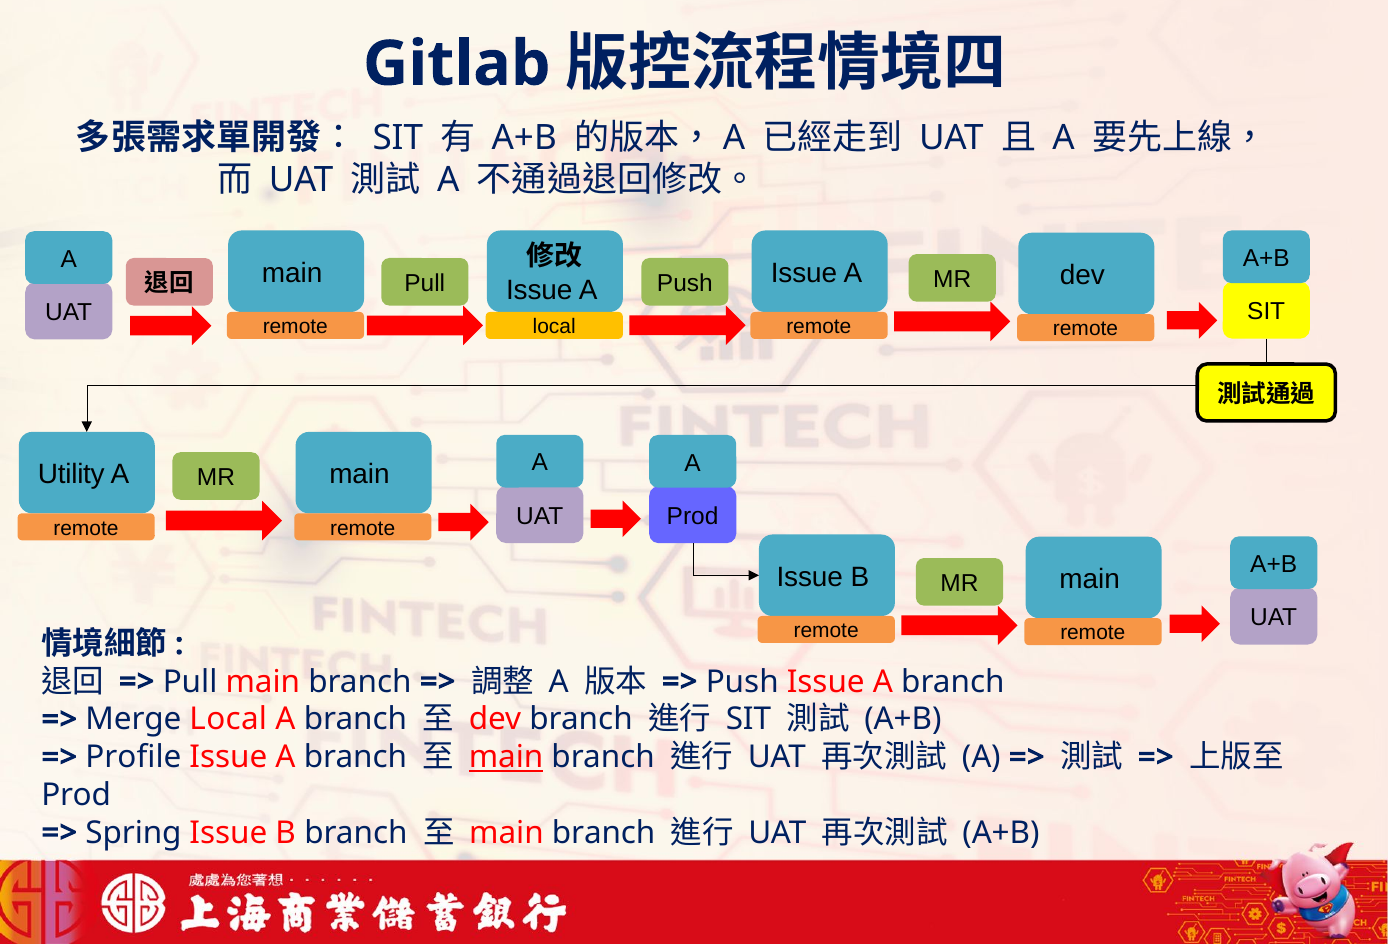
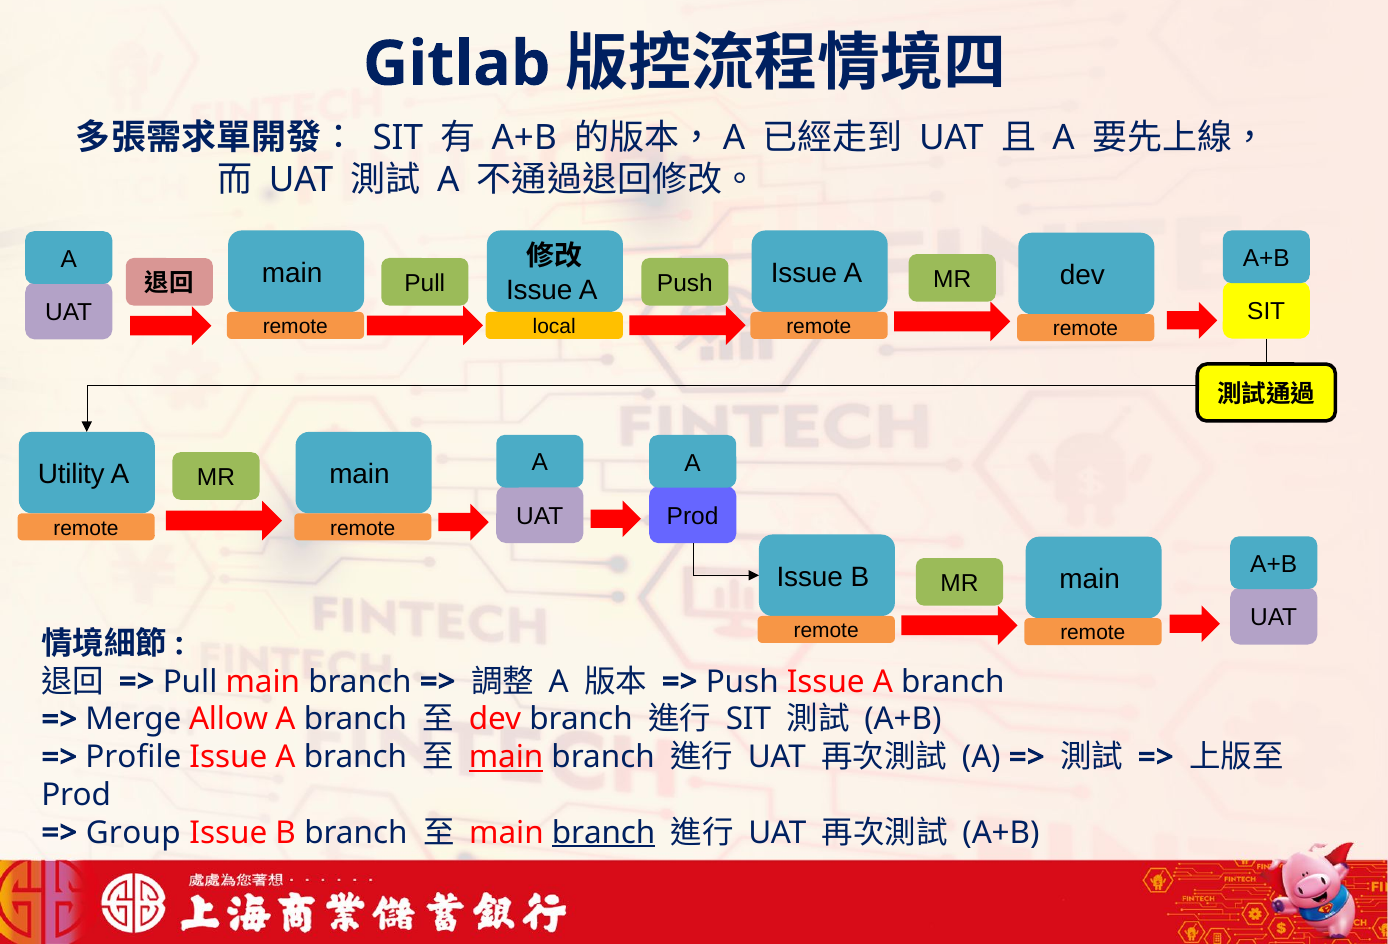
Merge Local: Local -> Allow
Spring: Spring -> Group
branch at (604, 833) underline: none -> present
